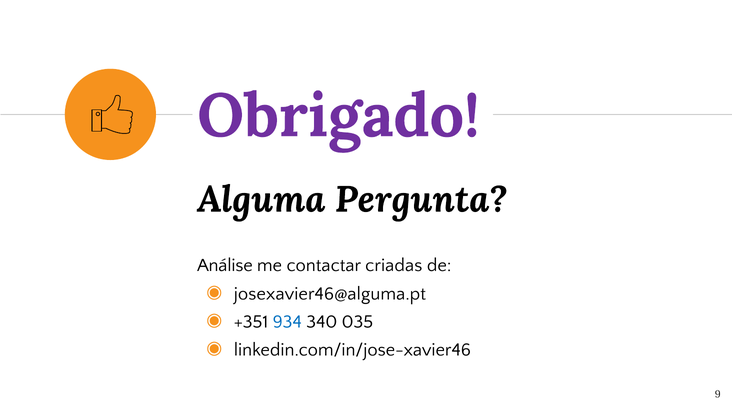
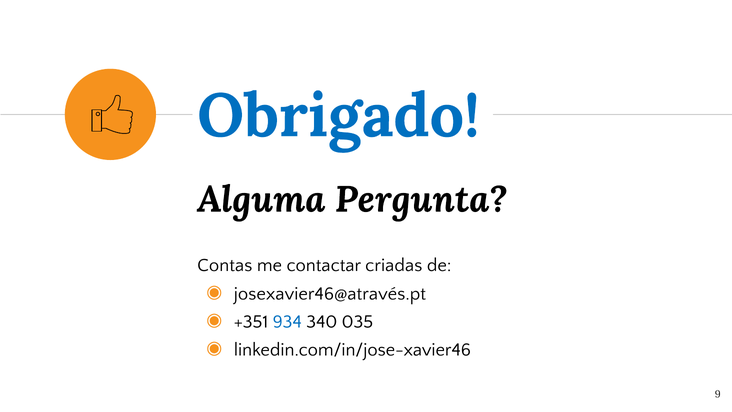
Obrigado colour: purple -> blue
Análise: Análise -> Contas
josexavier46@alguma.pt: josexavier46@alguma.pt -> josexavier46@através.pt
